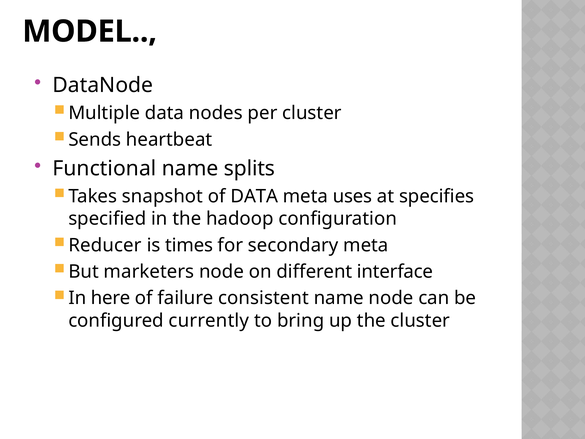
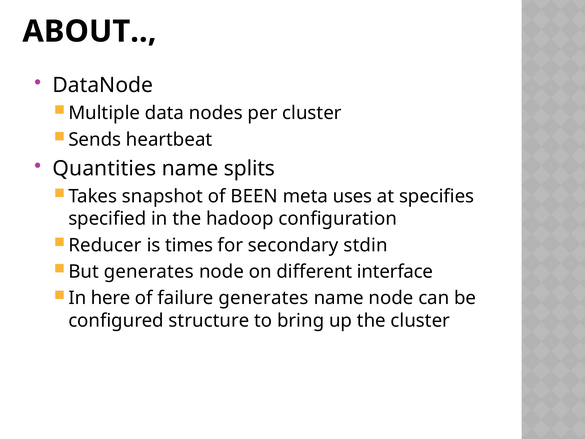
MODEL: MODEL -> ABOUT
Functional: Functional -> Quantities
of DATA: DATA -> BEEN
secondary meta: meta -> stdin
But marketers: marketers -> generates
failure consistent: consistent -> generates
currently: currently -> structure
